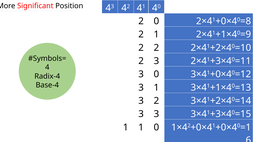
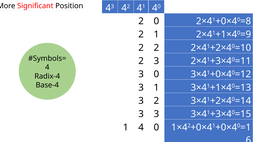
1 1: 1 -> 4
